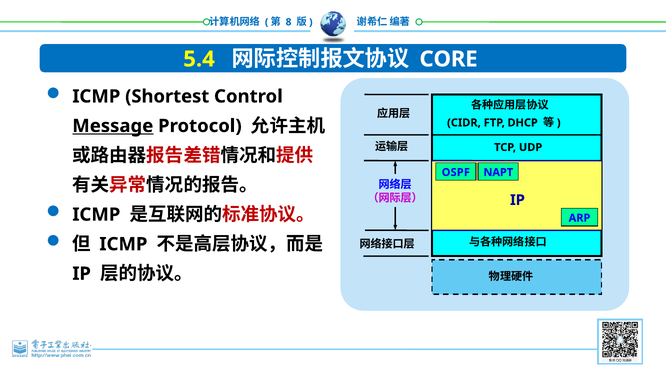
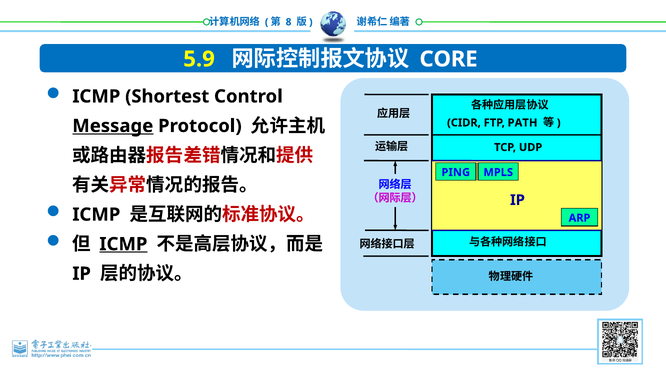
5.4: 5.4 -> 5.9
DHCP: DHCP -> PATH
OSPF: OSPF -> PING
NAPT: NAPT -> MPLS
ICMP at (123, 245) underline: none -> present
